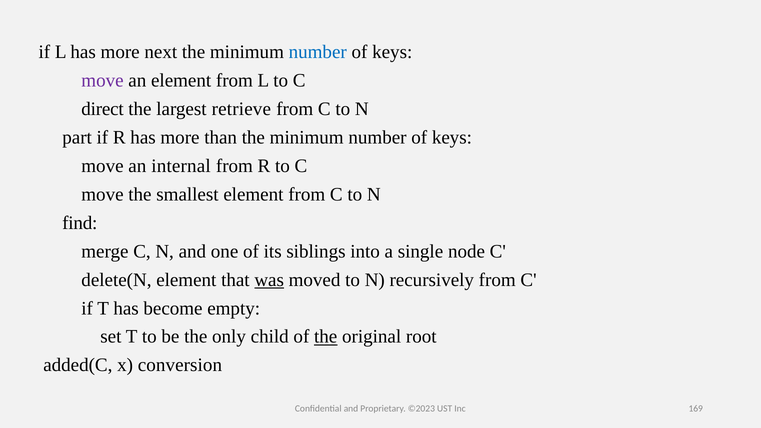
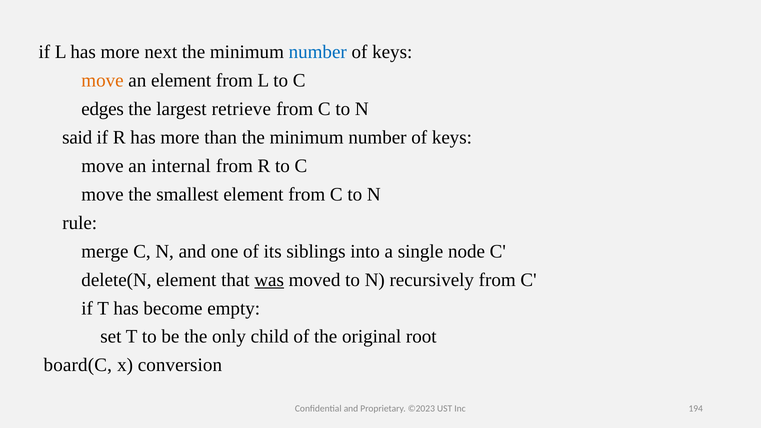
move at (102, 81) colour: purple -> orange
direct: direct -> edges
part: part -> said
find: find -> rule
the at (326, 337) underline: present -> none
added(C: added(C -> board(C
169: 169 -> 194
